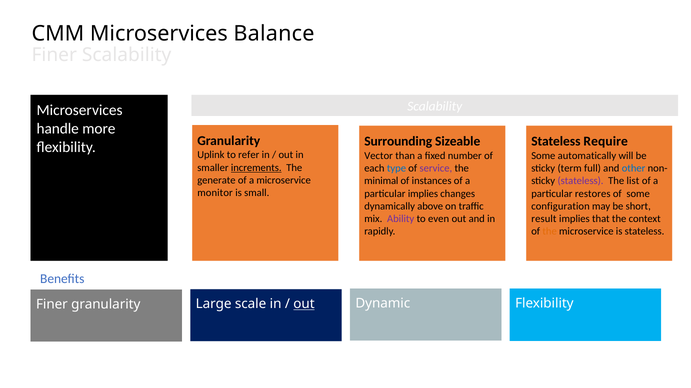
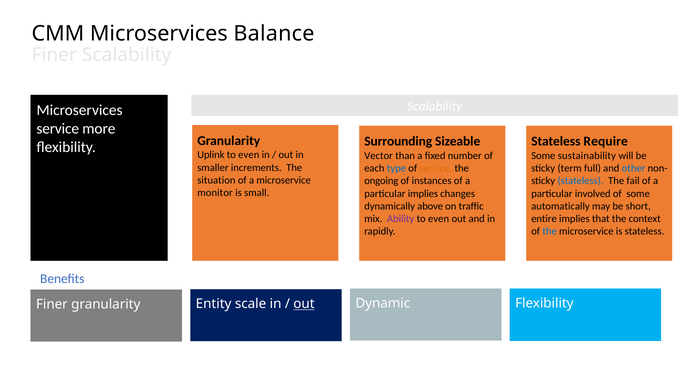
handle at (58, 129): handle -> service
refer at (249, 155): refer -> even
automatically: automatically -> sustainability
increments underline: present -> none
service at (436, 169) colour: purple -> orange
generate: generate -> situation
minimal: minimal -> ongoing
stateless at (581, 181) colour: purple -> blue
list: list -> fail
restores: restores -> involved
configuration: configuration -> automatically
result: result -> entire
the at (550, 232) colour: orange -> blue
Large: Large -> Entity
